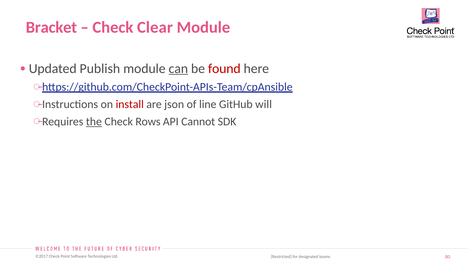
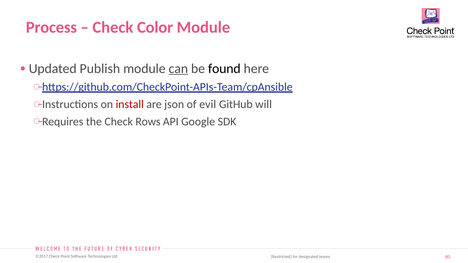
Bracket: Bracket -> Process
Clear: Clear -> Color
found colour: red -> black
line: line -> evil
the underline: present -> none
Cannot: Cannot -> Google
